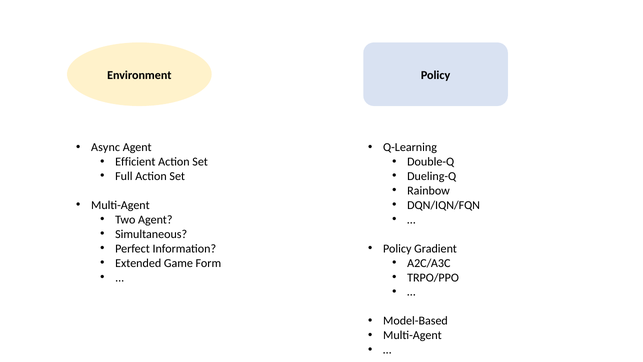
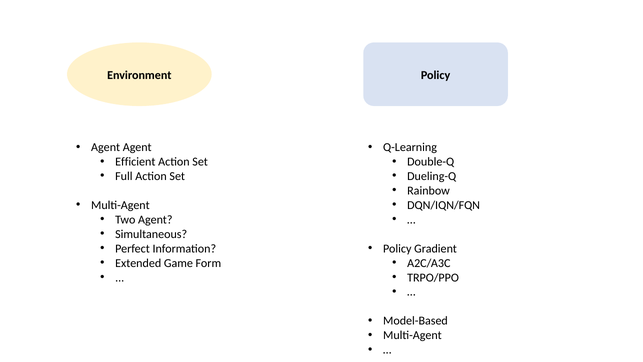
Async at (106, 147): Async -> Agent
